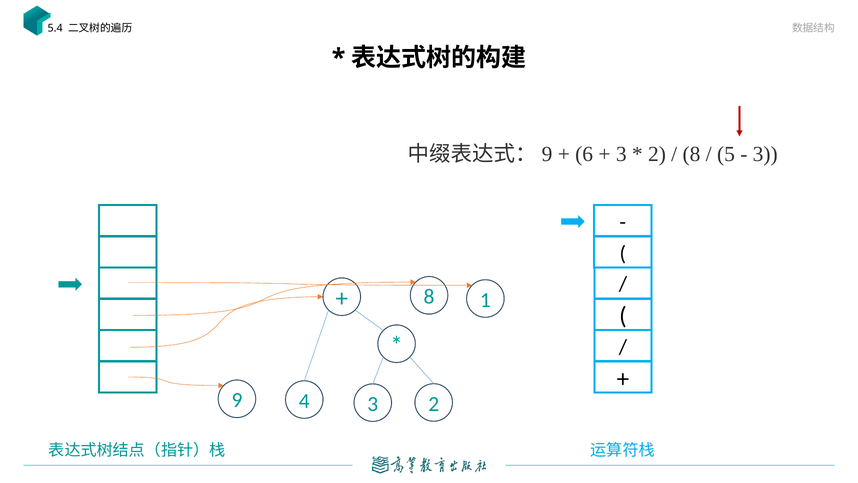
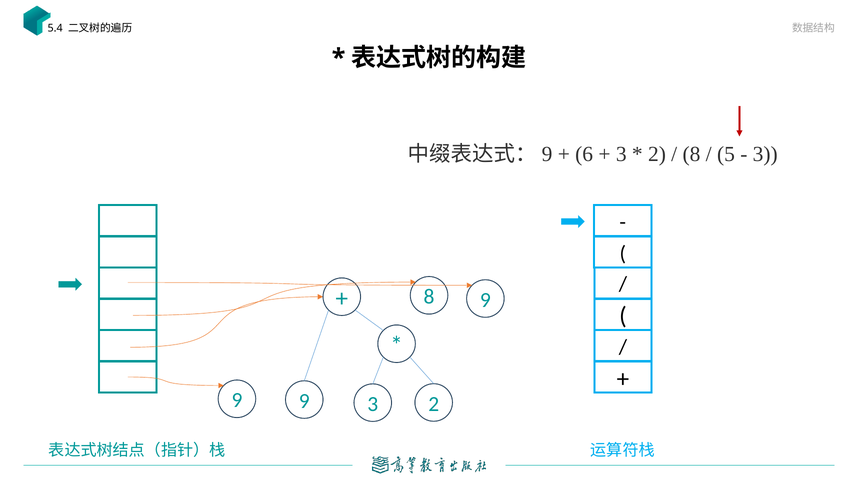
8 1: 1 -> 9
9 4: 4 -> 9
